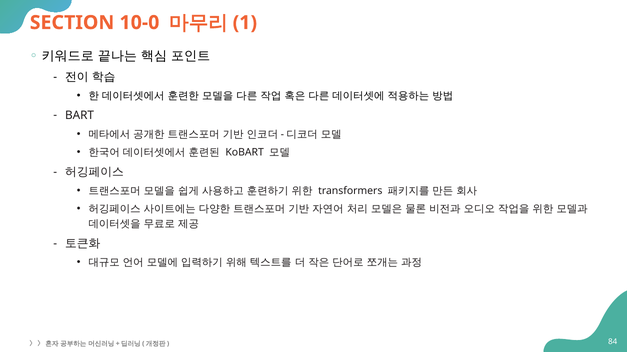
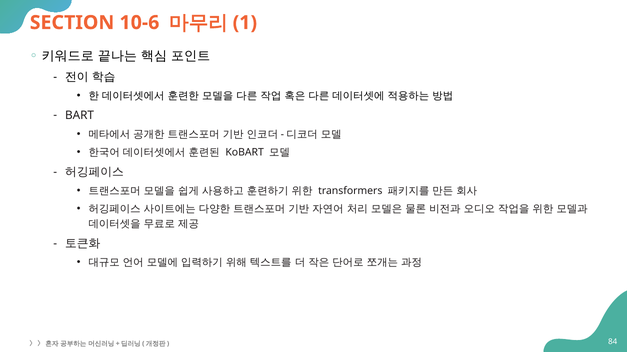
10-0: 10-0 -> 10-6
